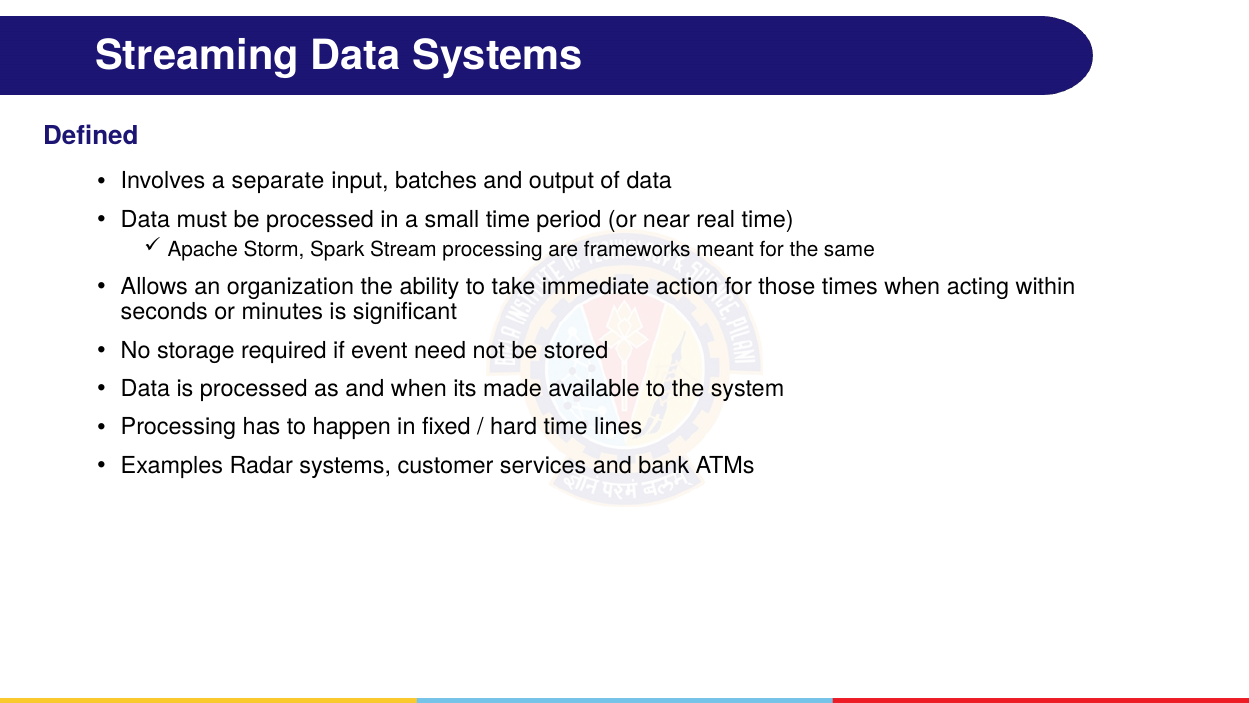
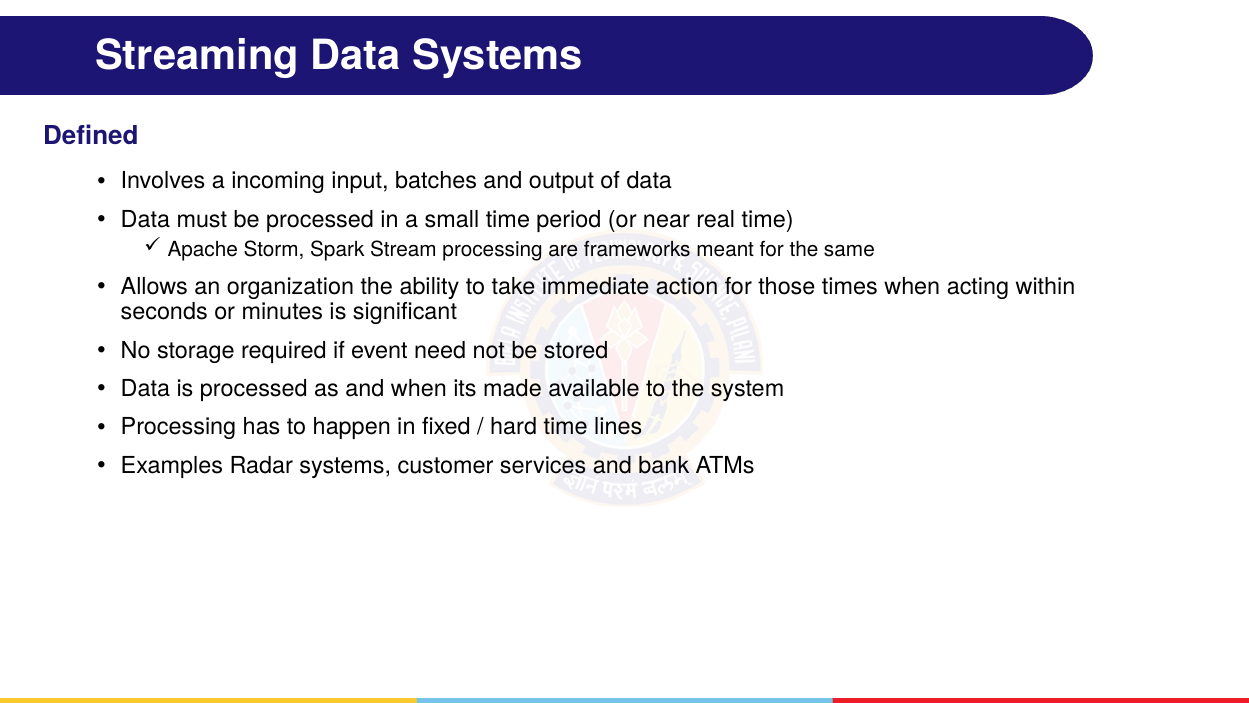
separate: separate -> incoming
